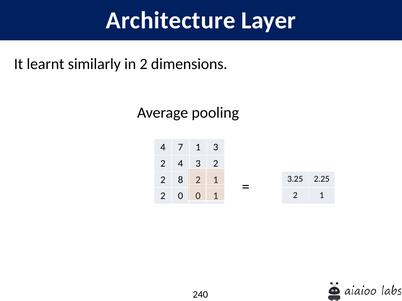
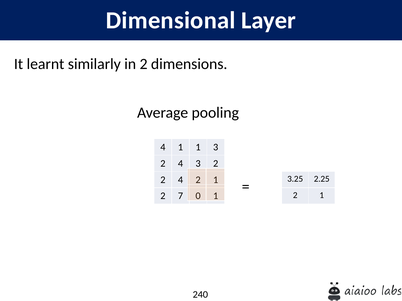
Architecture: Architecture -> Dimensional
4 7: 7 -> 1
8 at (180, 180): 8 -> 4
2 0: 0 -> 7
